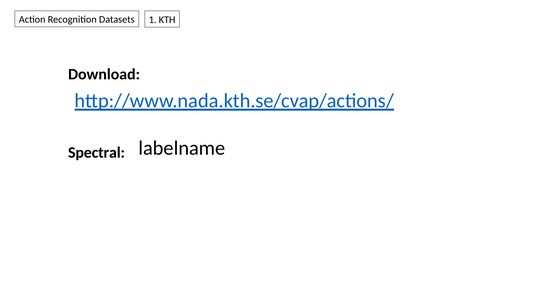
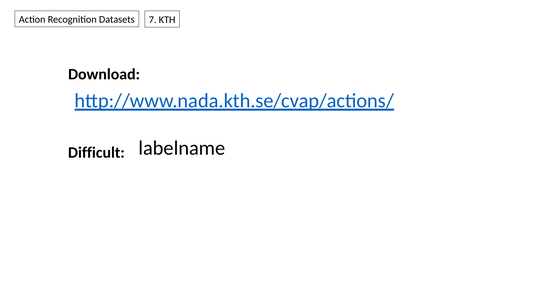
1: 1 -> 7
Spectral: Spectral -> Difficult
